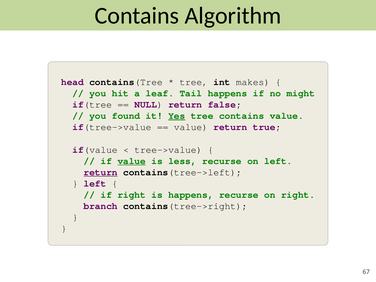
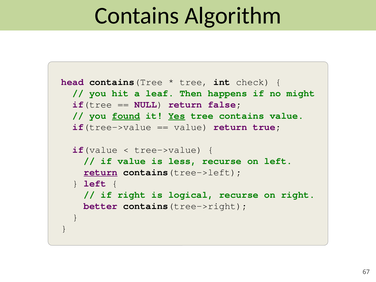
makes: makes -> check
Tail: Tail -> Then
found underline: none -> present
value at (132, 161) underline: present -> none
is happens: happens -> logical
branch: branch -> better
